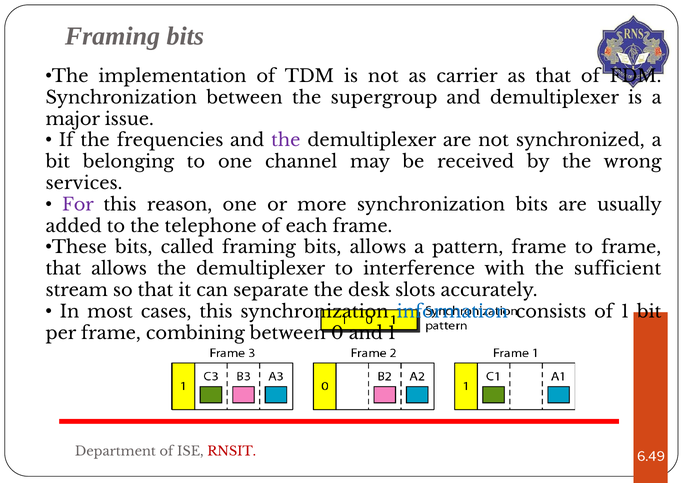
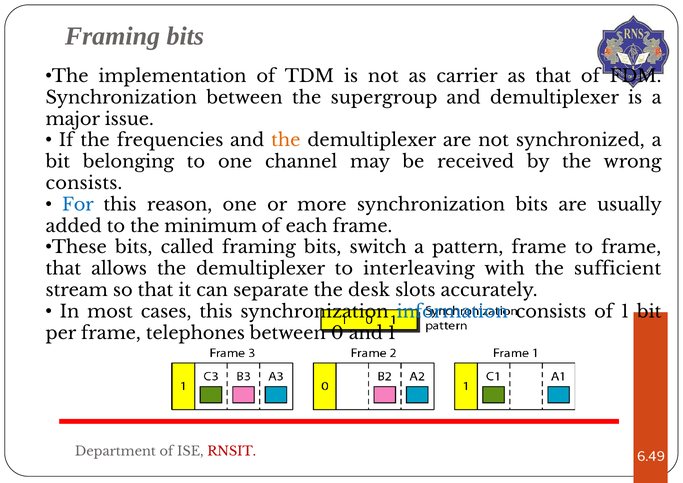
the at (286, 141) colour: purple -> orange
services at (84, 183): services -> consists
For colour: purple -> blue
telephone: telephone -> minimum
bits allows: allows -> switch
interference: interference -> interleaving
combining: combining -> telephones
